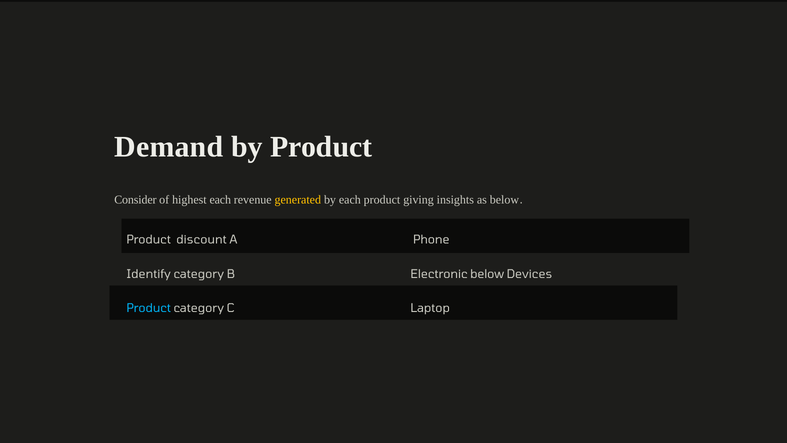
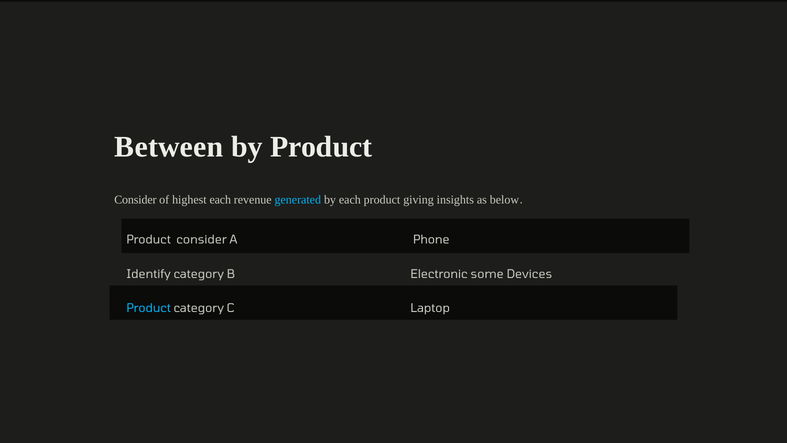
Demand: Demand -> Between
generated colour: yellow -> light blue
discount at (201, 240): discount -> consider
Electronic below: below -> some
